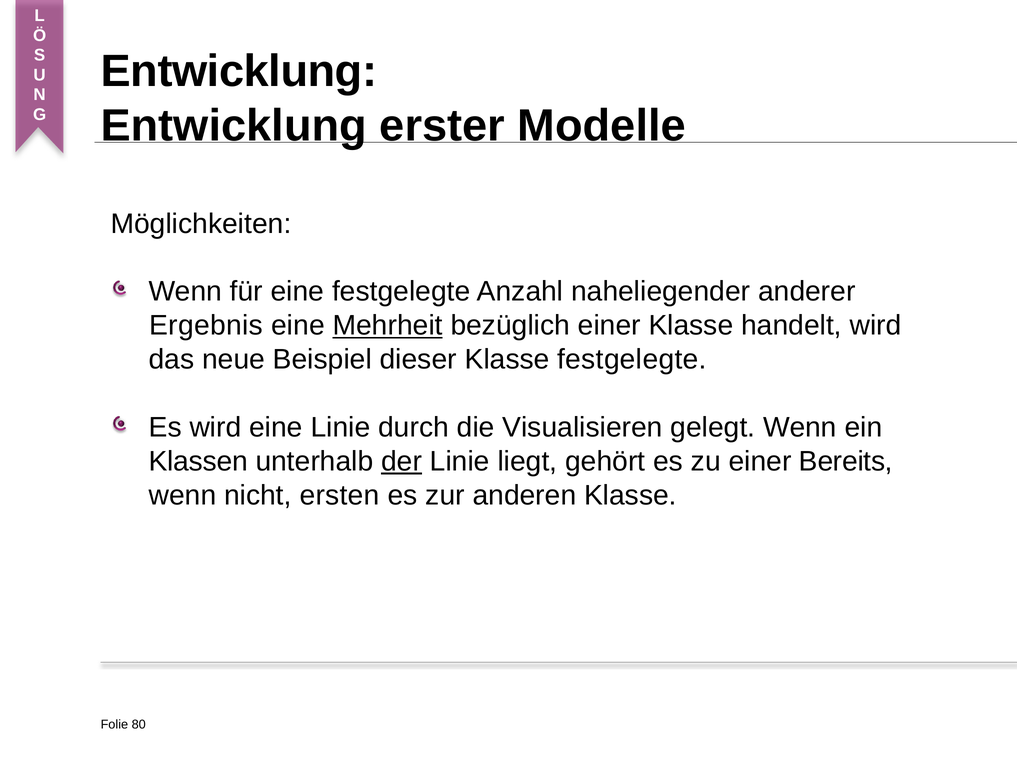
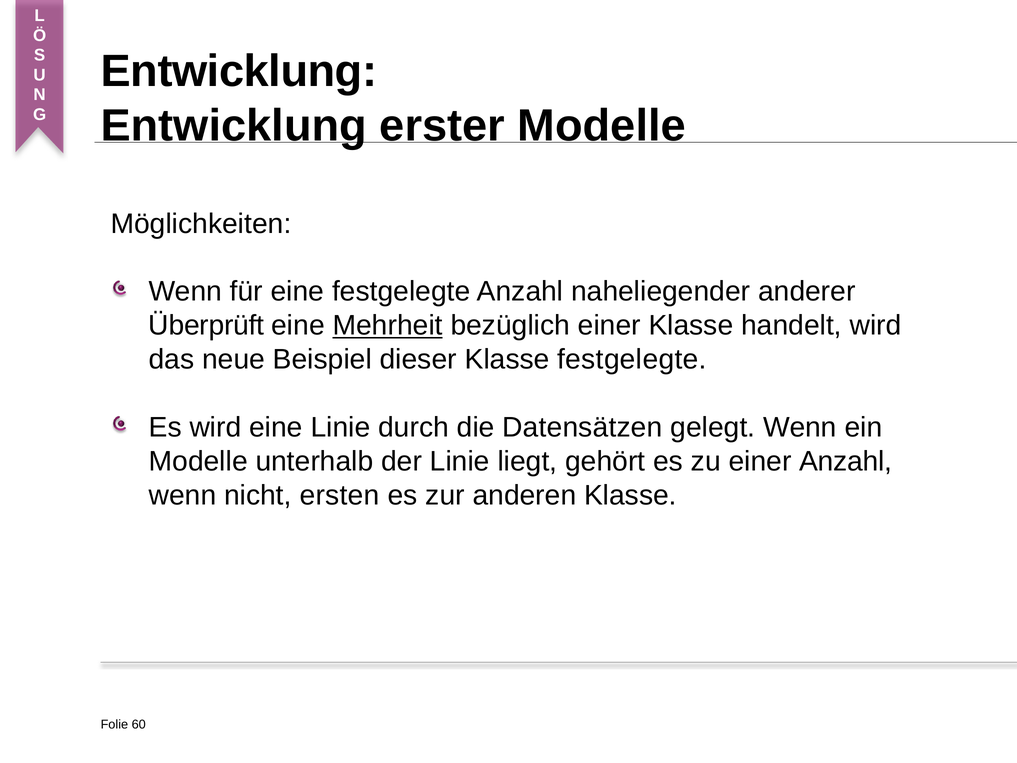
Ergebnis: Ergebnis -> Überprüft
Visualisieren: Visualisieren -> Datensätzen
Klassen at (198, 461): Klassen -> Modelle
der underline: present -> none
einer Bereits: Bereits -> Anzahl
80: 80 -> 60
